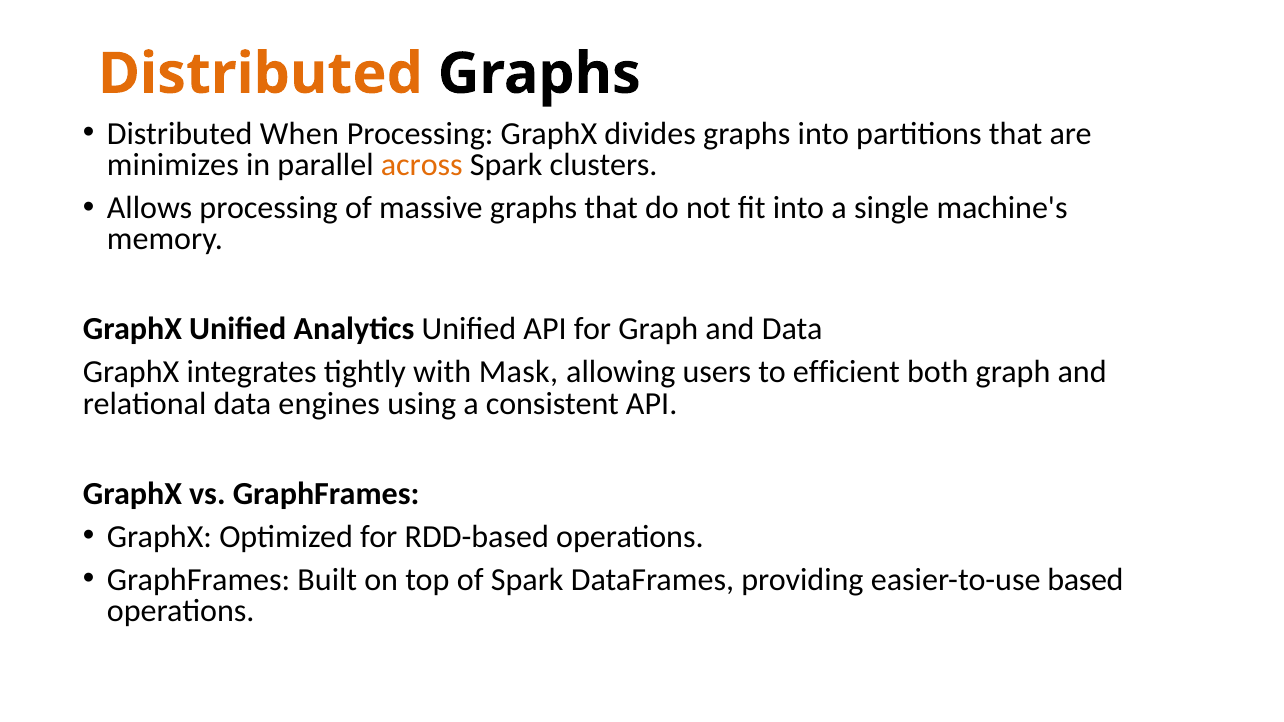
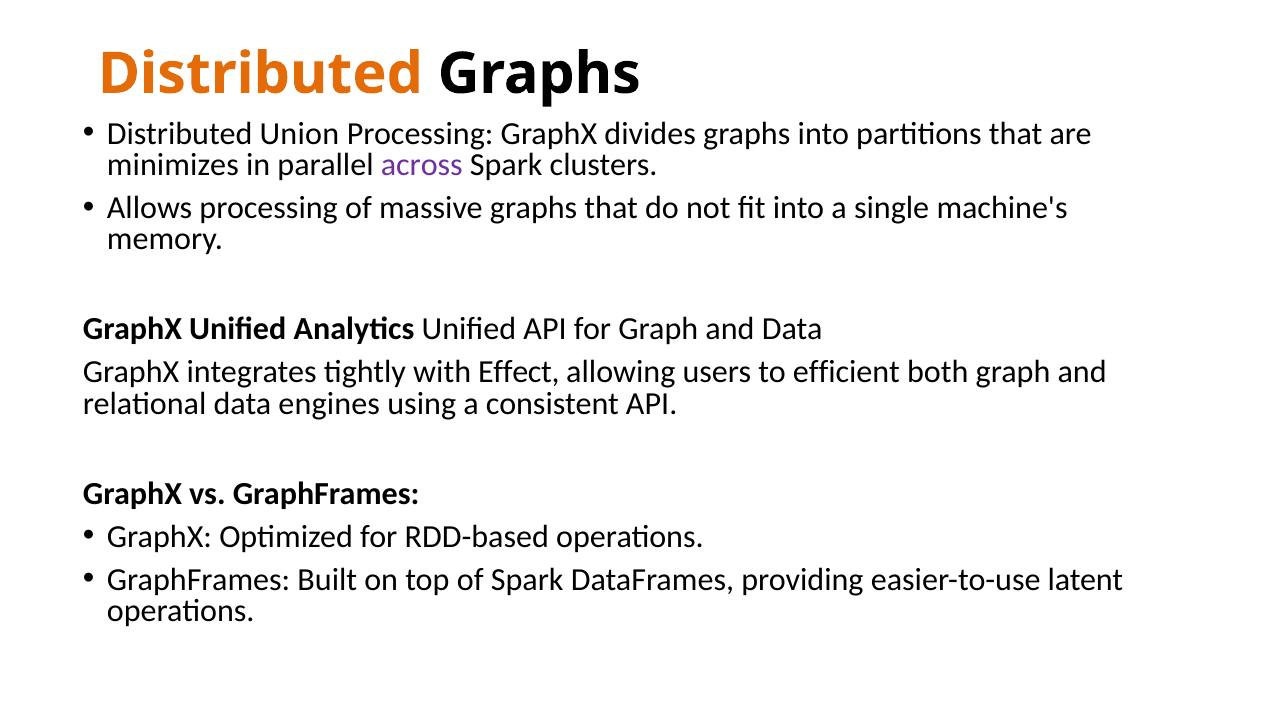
When: When -> Union
across colour: orange -> purple
Mask: Mask -> Effect
based: based -> latent
